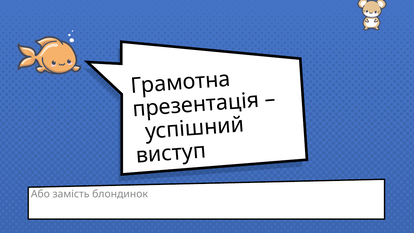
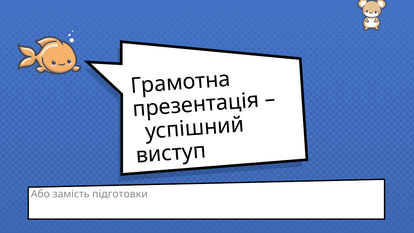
блондинок: блондинок -> підготовки
